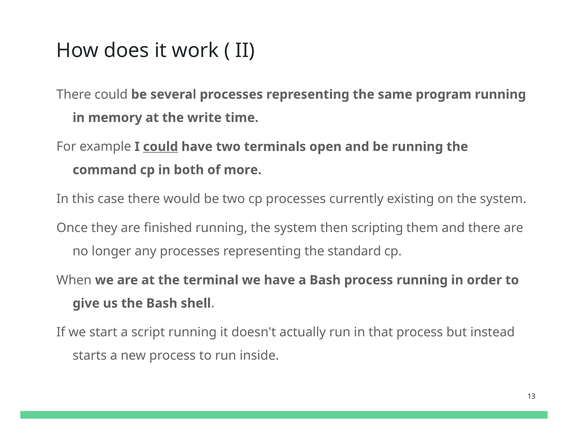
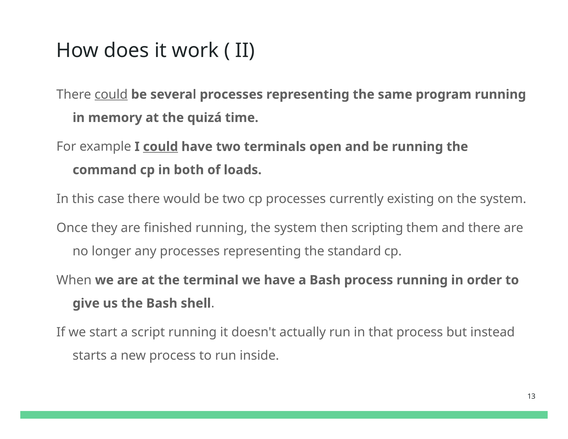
could at (111, 94) underline: none -> present
write: write -> quizá
more: more -> loads
